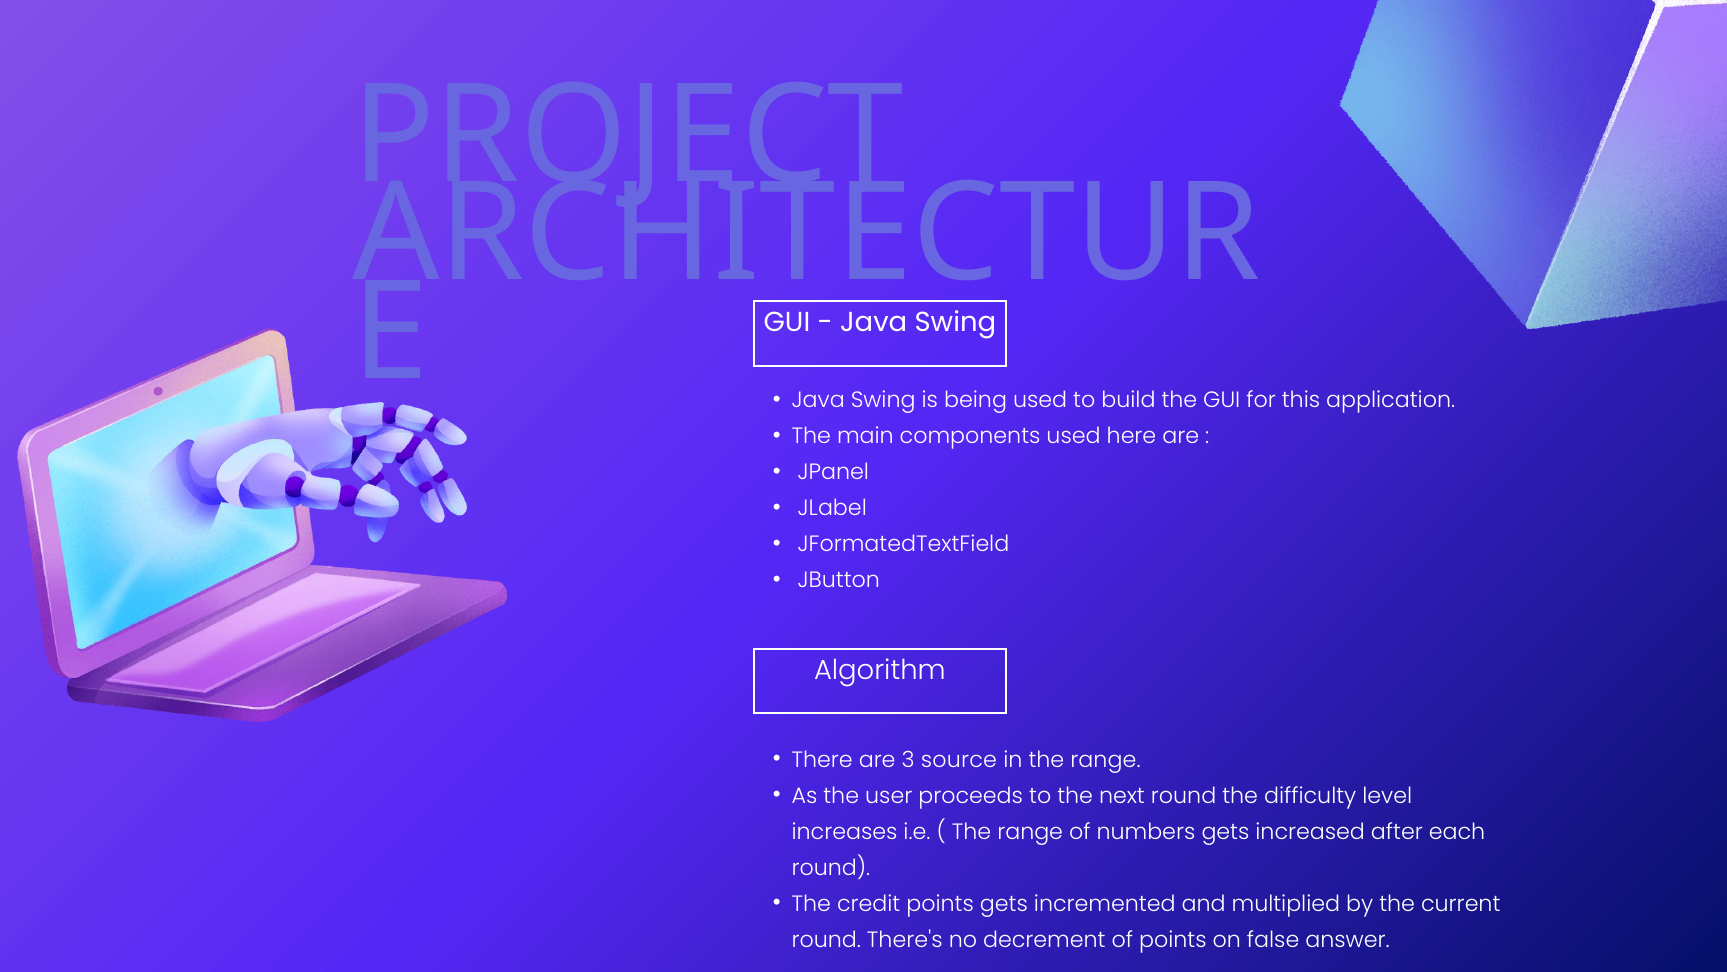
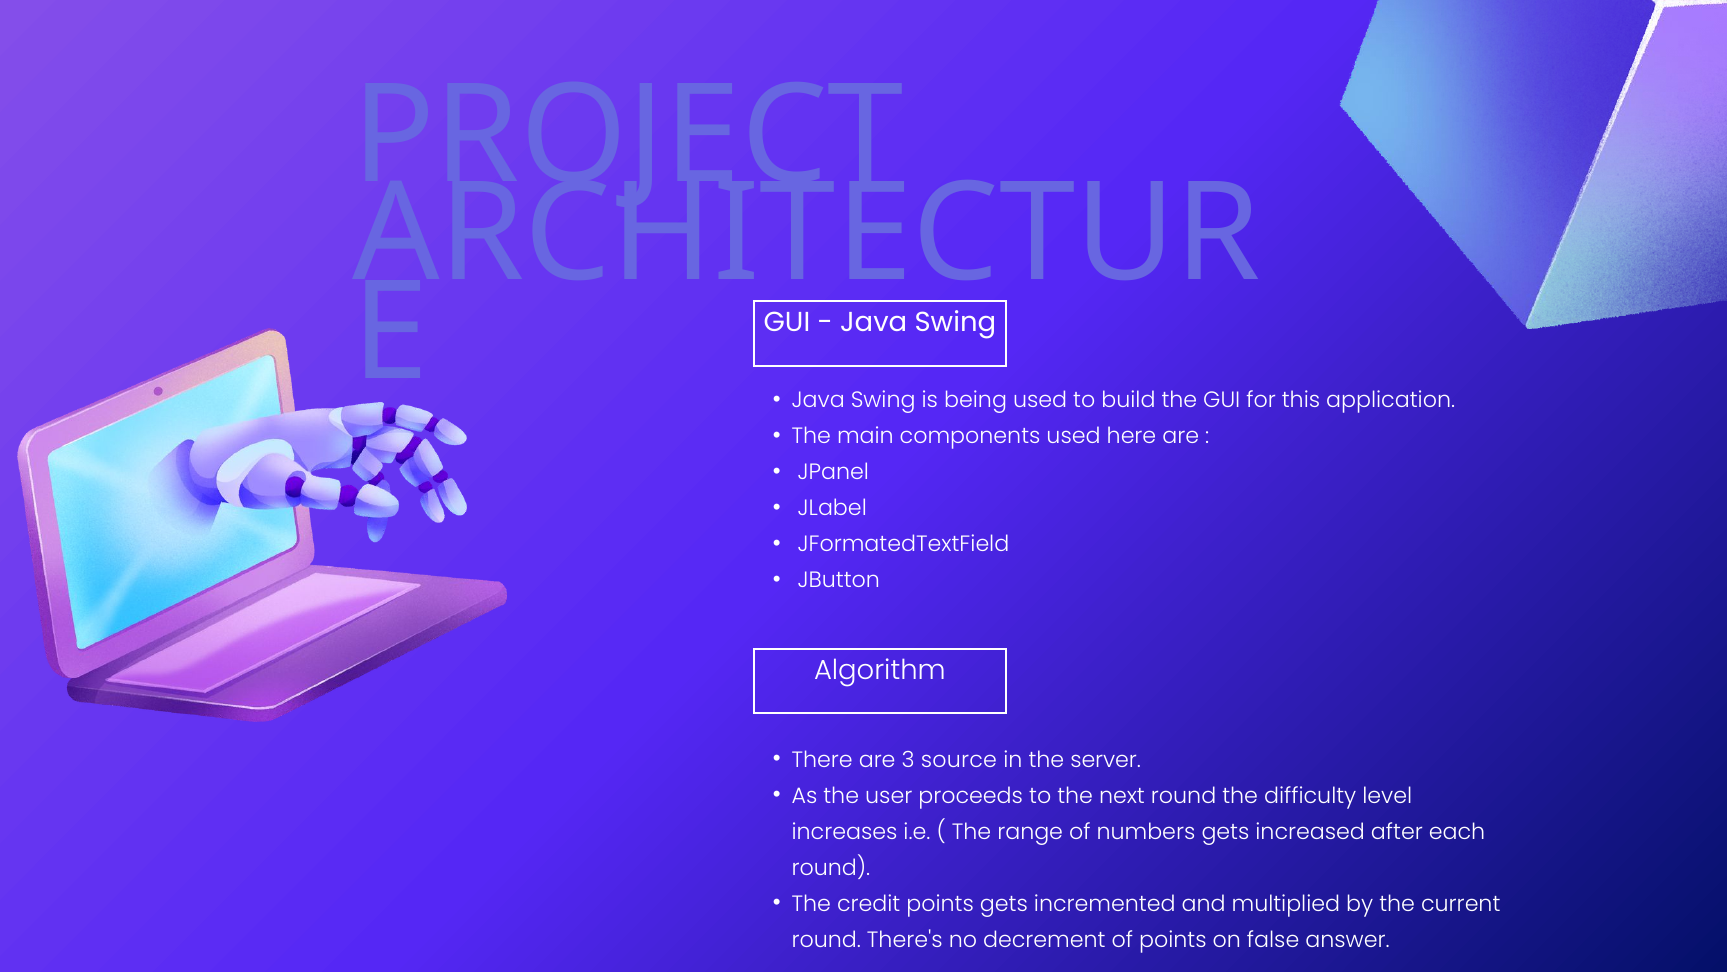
in the range: range -> server
